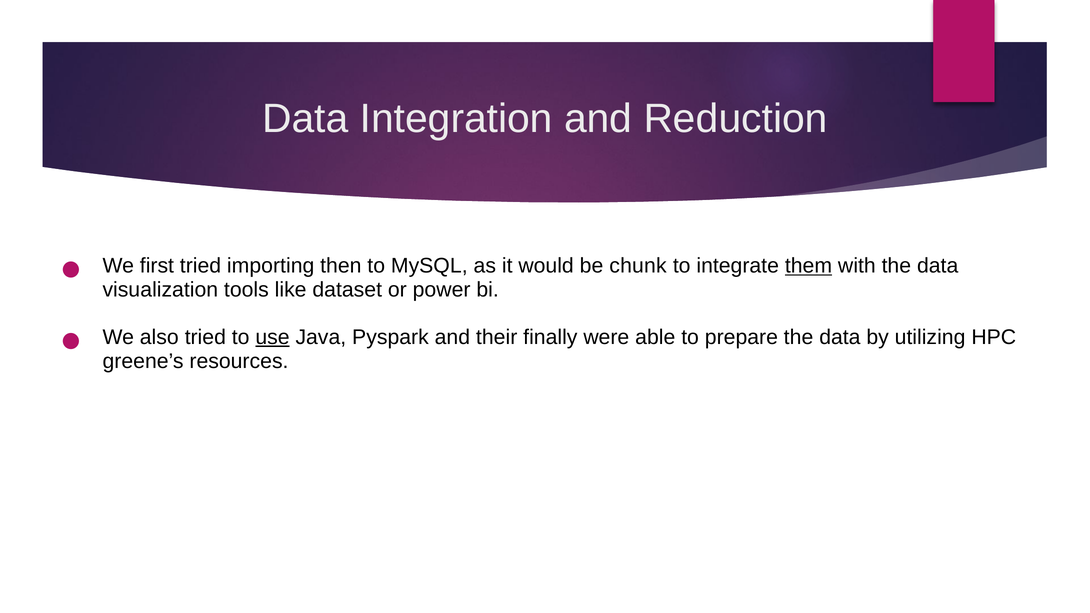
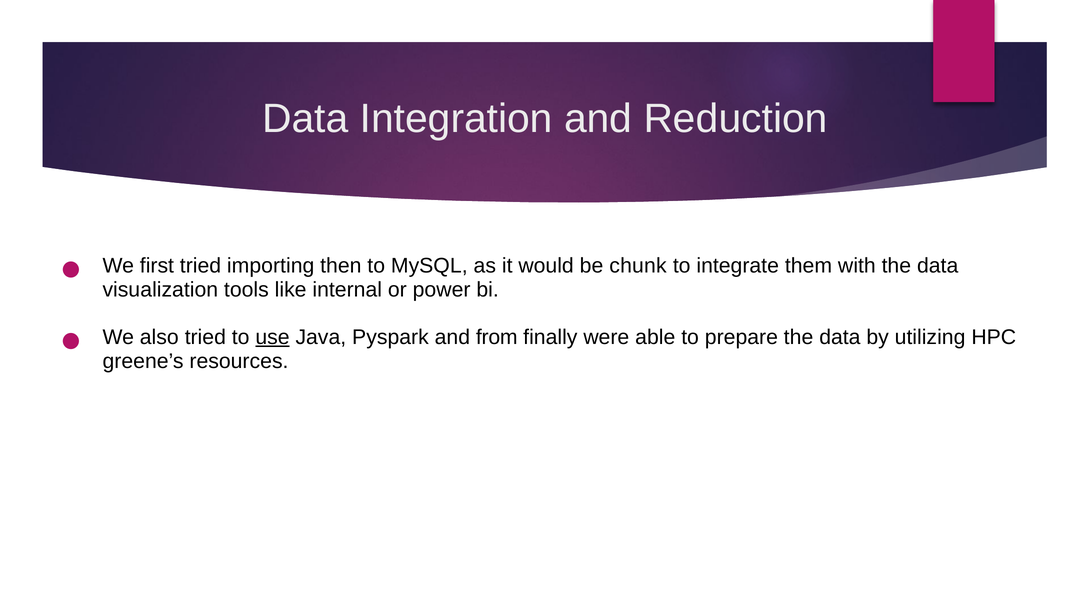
them underline: present -> none
dataset: dataset -> internal
their: their -> from
